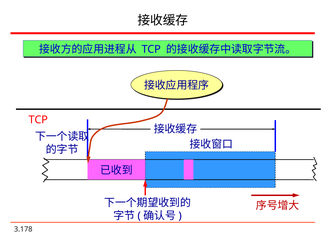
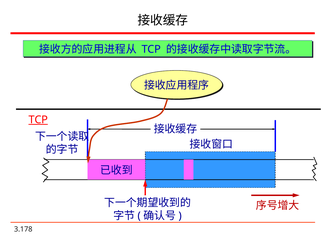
TCP at (38, 120) underline: none -> present
